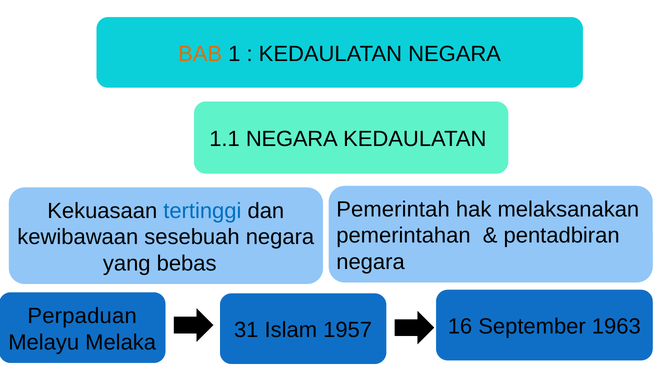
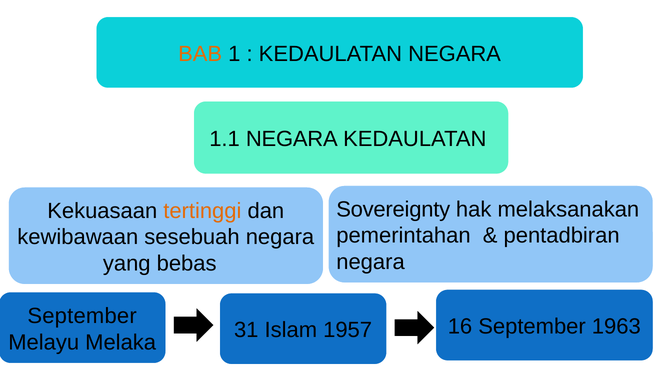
Pemerintah: Pemerintah -> Sovereignty
tertinggi colour: blue -> orange
Perpaduan at (82, 316): Perpaduan -> September
